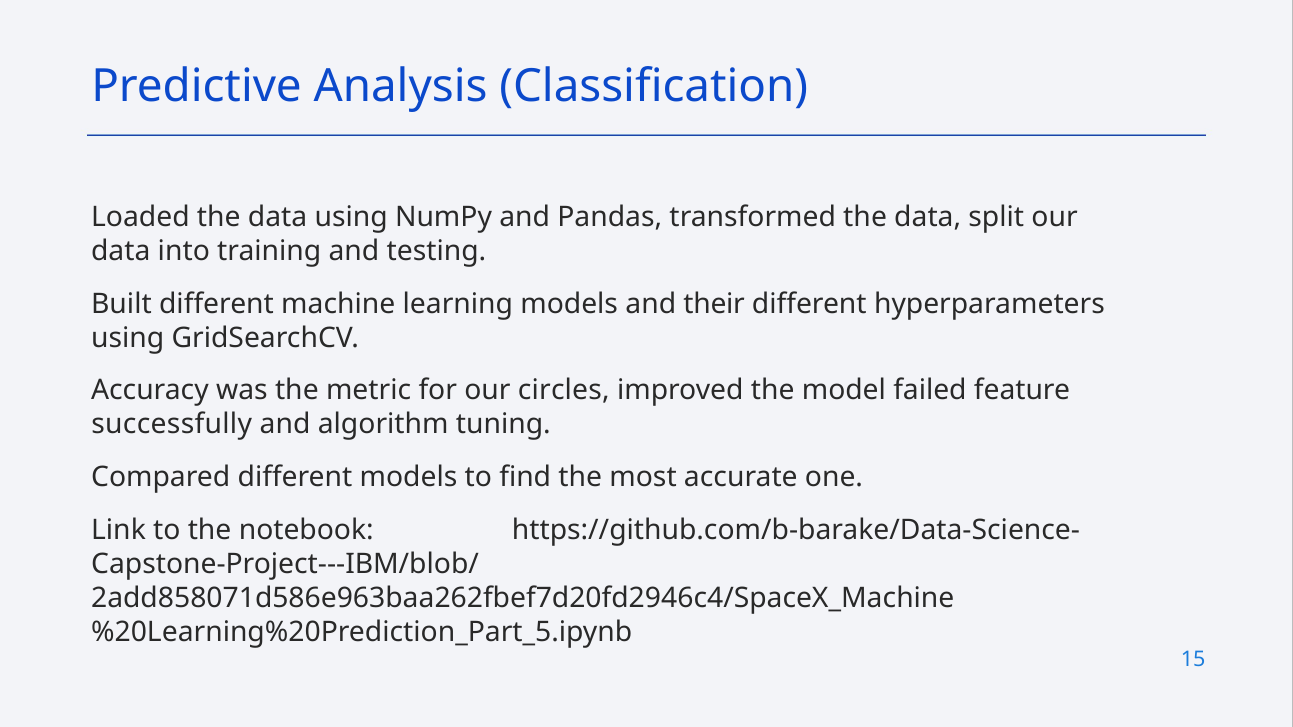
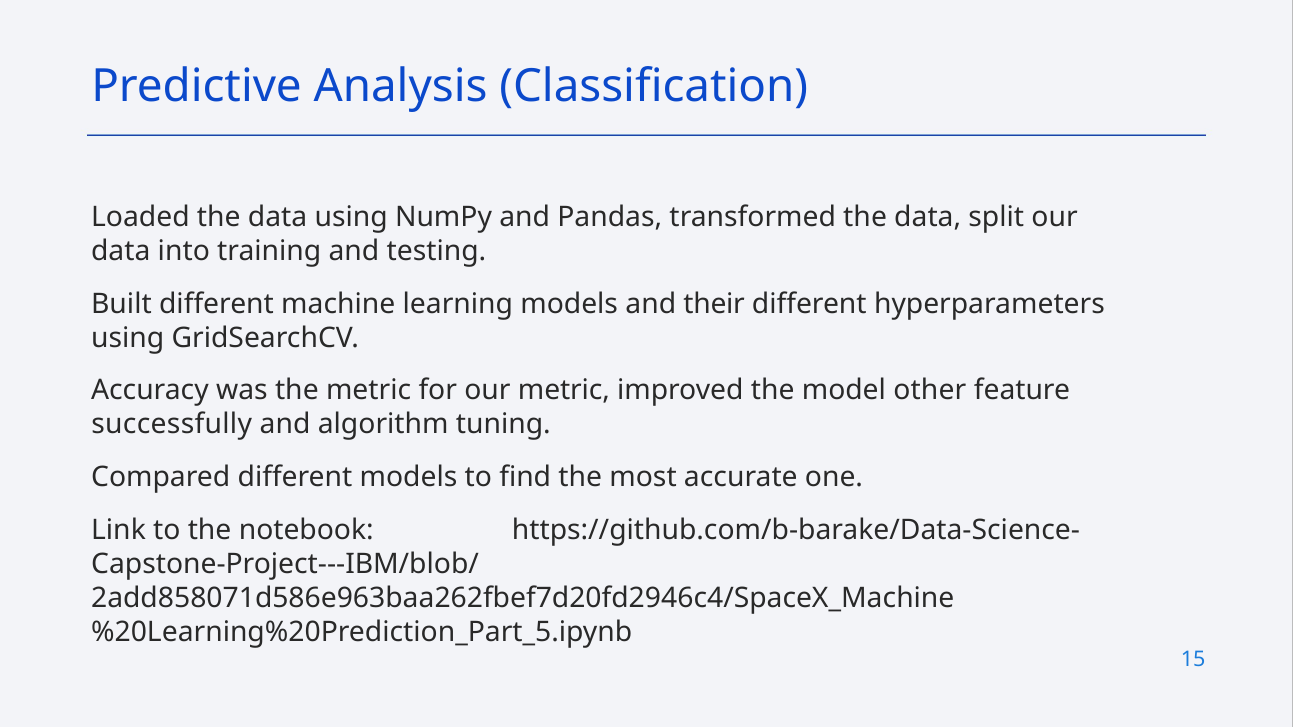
our circles: circles -> metric
failed: failed -> other
